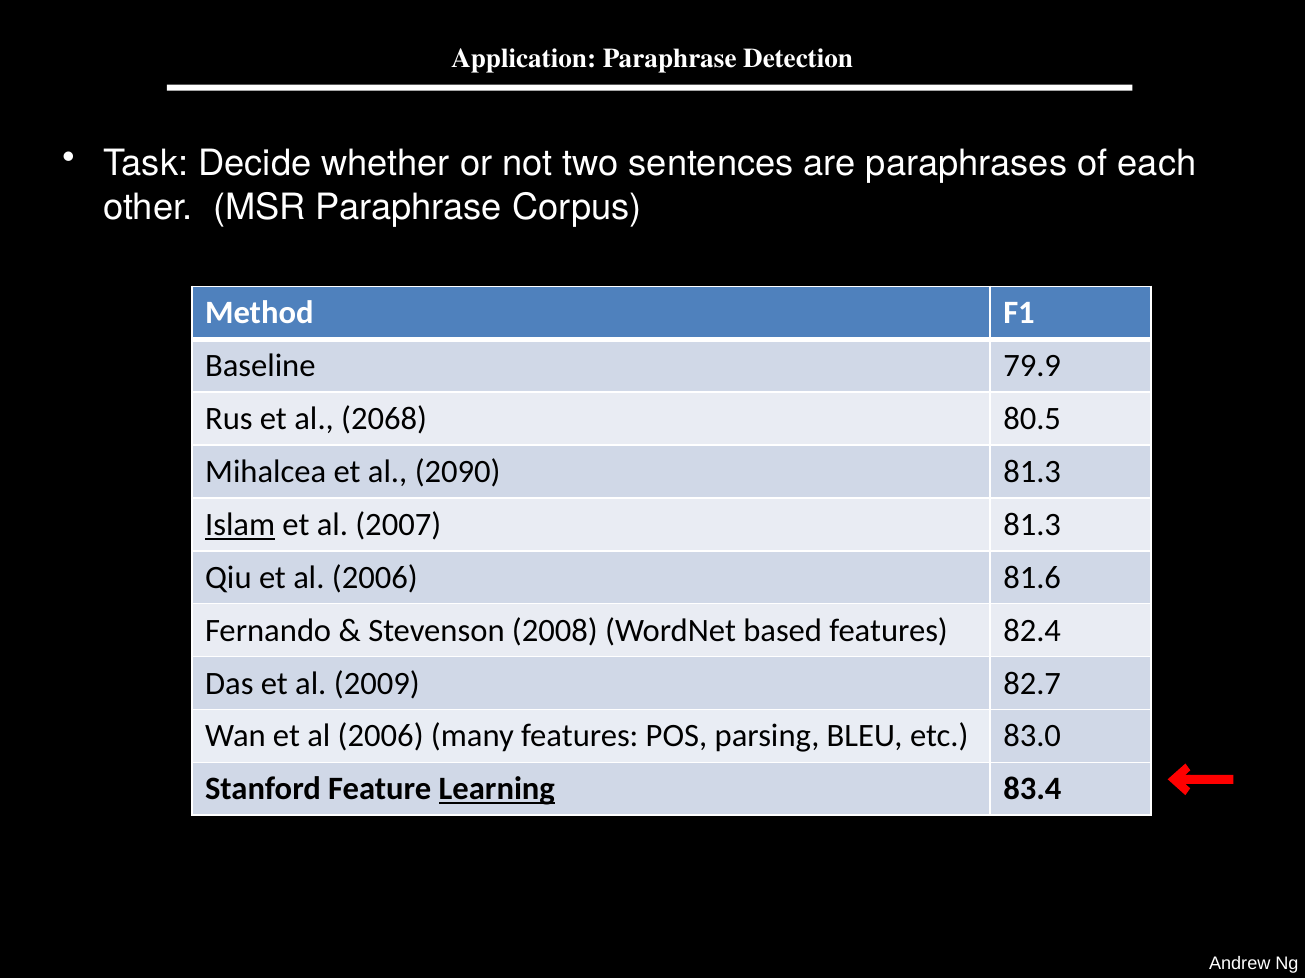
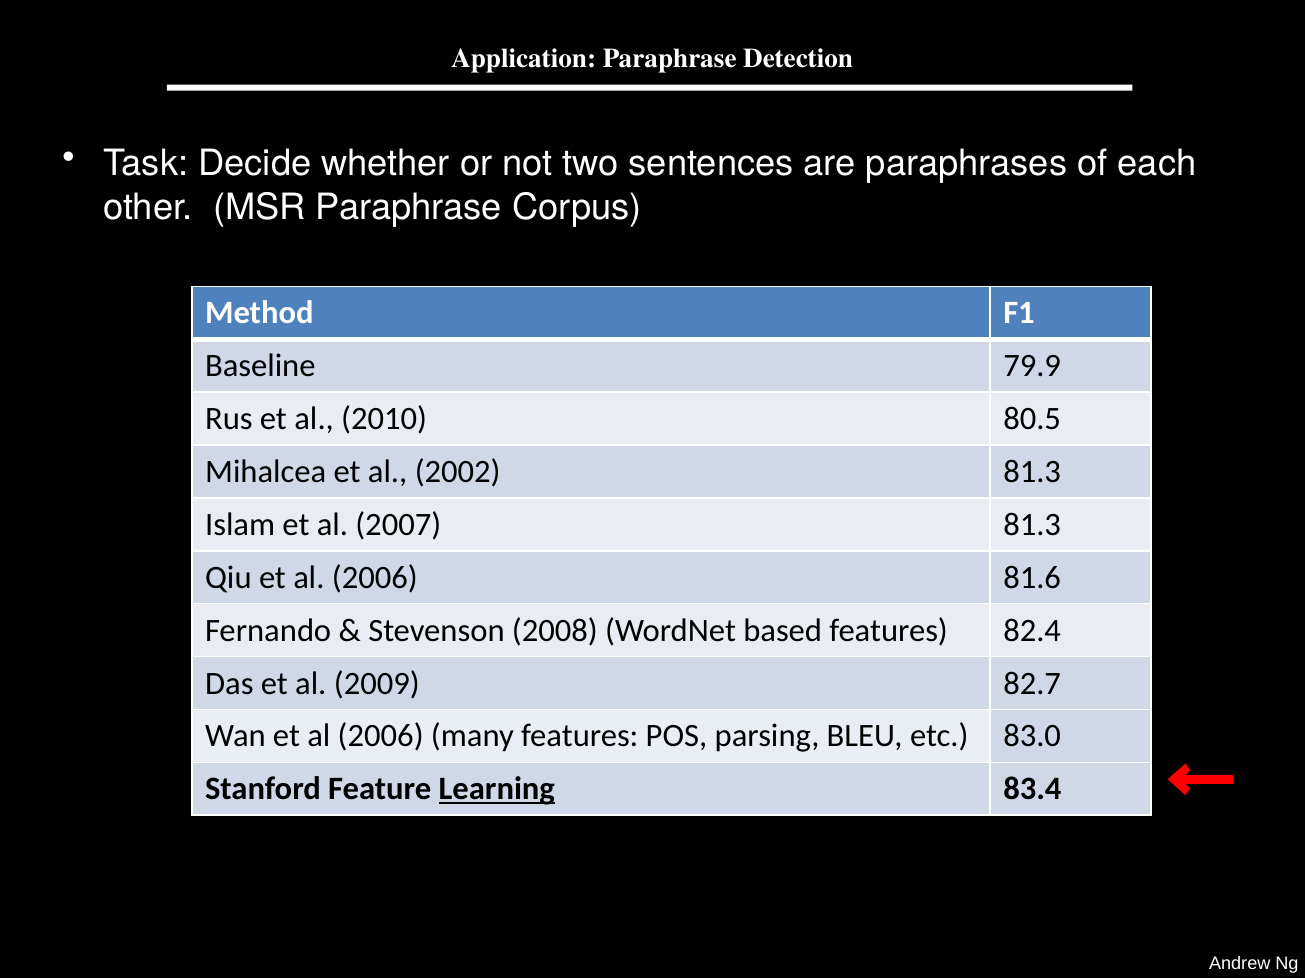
2068: 2068 -> 2010
2090: 2090 -> 2002
Islam underline: present -> none
